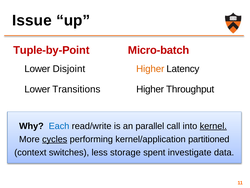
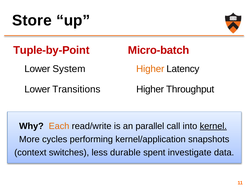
Issue: Issue -> Store
Disjoint: Disjoint -> System
Each colour: blue -> orange
cycles underline: present -> none
partitioned: partitioned -> snapshots
storage: storage -> durable
